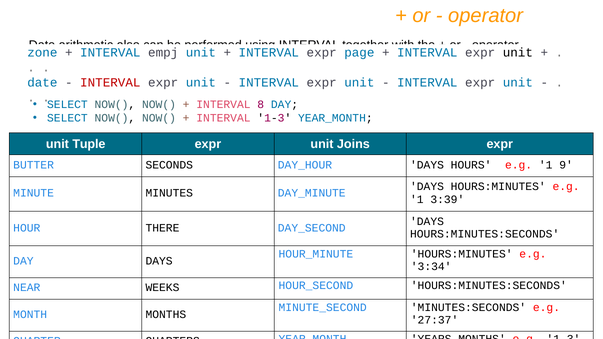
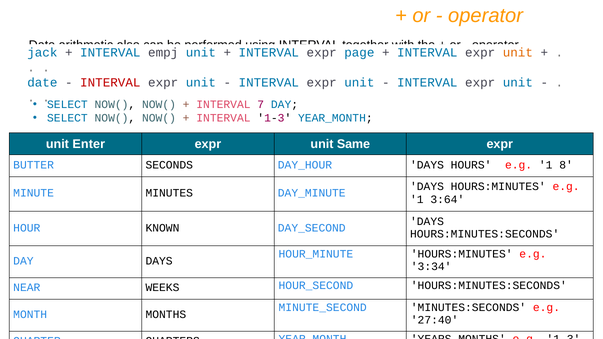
zone: zone -> jack
unit at (518, 53) colour: black -> orange
8: 8 -> 7
Tuple: Tuple -> Enter
Joins: Joins -> Same
9: 9 -> 8
3:39: 3:39 -> 3:64
THERE: THERE -> KNOWN
27:37: 27:37 -> 27:40
